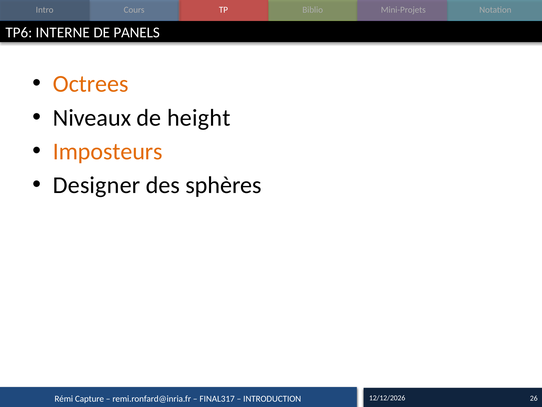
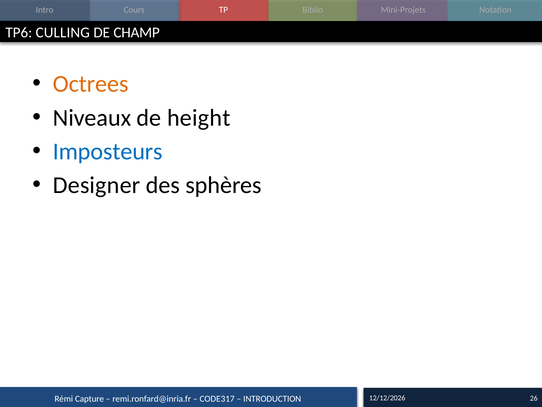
INTERNE: INTERNE -> CULLING
PANELS: PANELS -> CHAMP
Imposteurs colour: orange -> blue
FINAL317: FINAL317 -> CODE317
